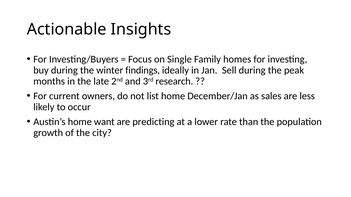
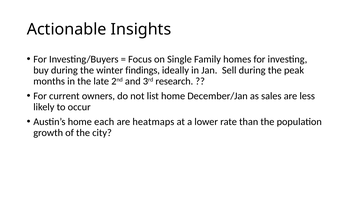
want: want -> each
predicting: predicting -> heatmaps
